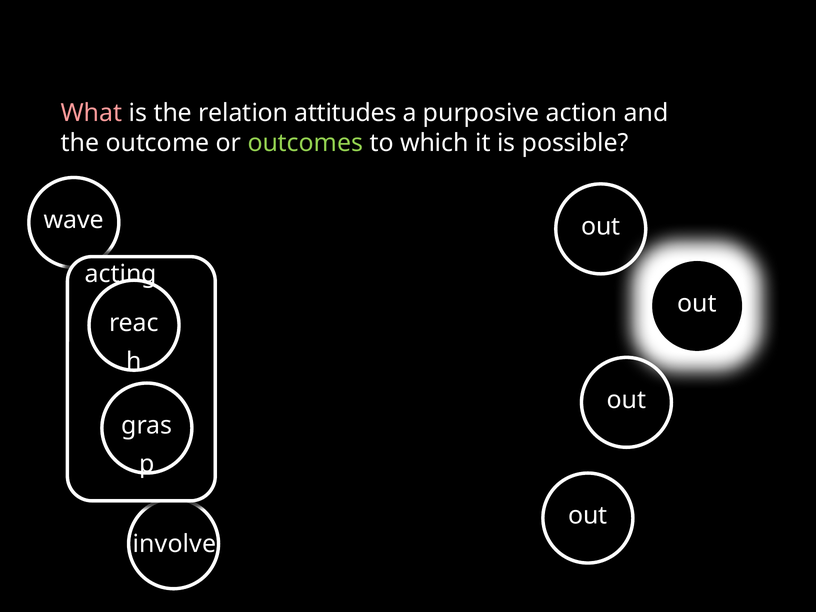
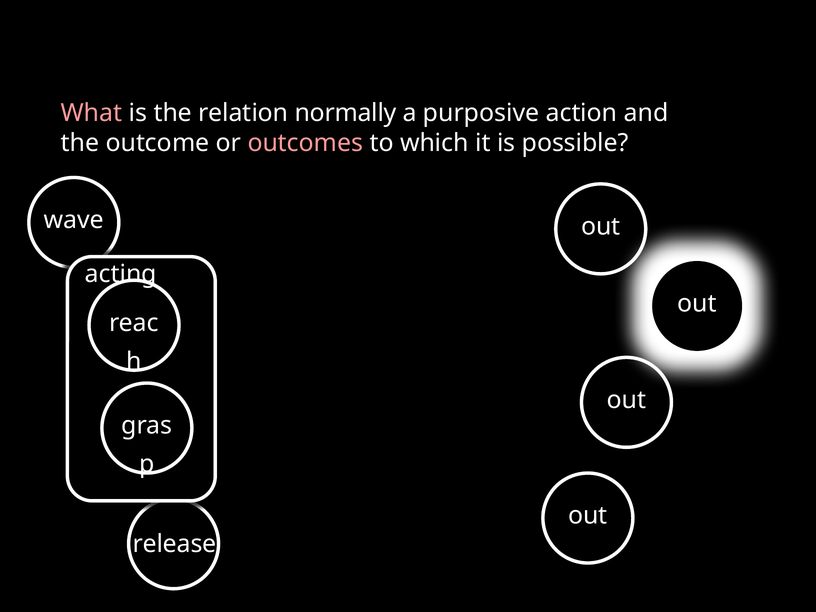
attitudes: attitudes -> normally
outcomes colour: light green -> pink
involve: involve -> release
